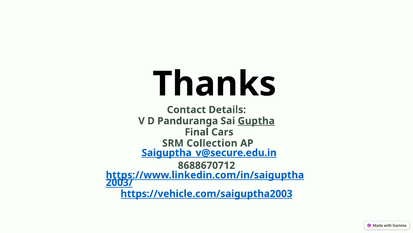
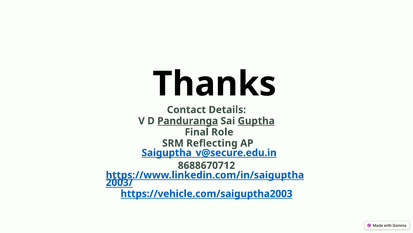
Panduranga underline: none -> present
Cars: Cars -> Role
Collection: Collection -> Reflecting
